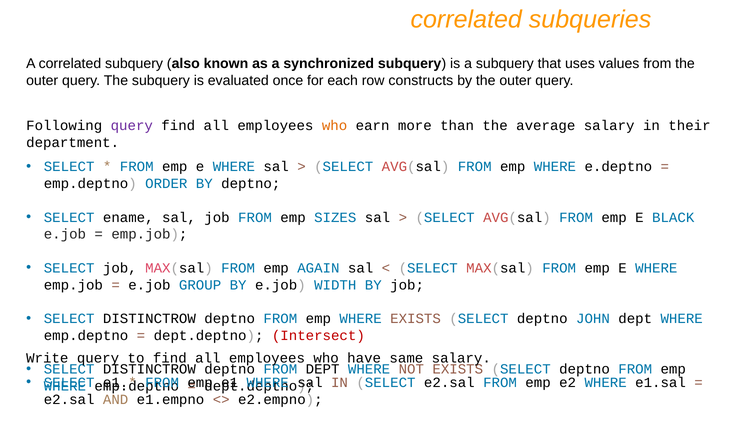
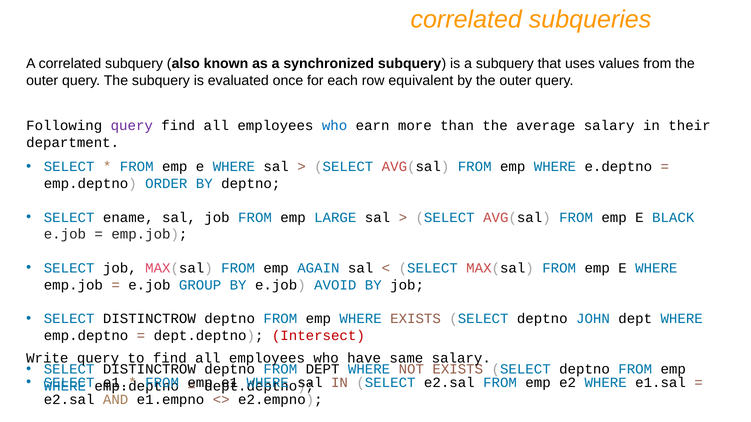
constructs: constructs -> equivalent
who at (335, 126) colour: orange -> blue
SIZES: SIZES -> LARGE
WIDTH: WIDTH -> AVOID
